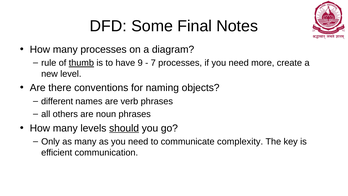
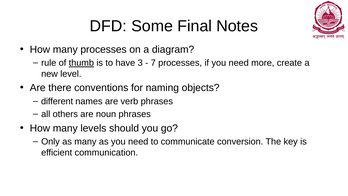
9: 9 -> 3
should underline: present -> none
complexity: complexity -> conversion
